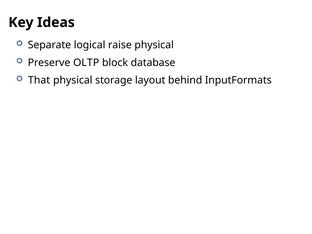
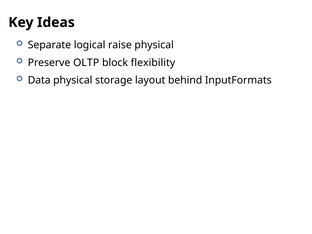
database: database -> flexibility
That: That -> Data
